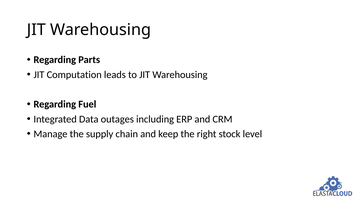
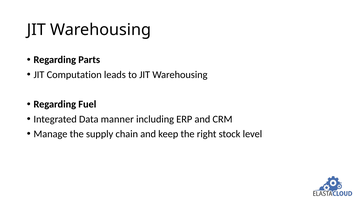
outages: outages -> manner
